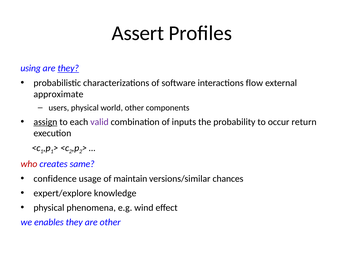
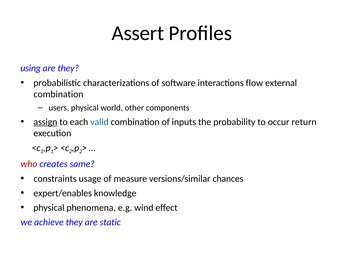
they at (68, 68) underline: present -> none
approximate at (58, 94): approximate -> combination
valid colour: purple -> blue
confidence: confidence -> constraints
maintain: maintain -> measure
expert/explore: expert/explore -> expert/enables
enables: enables -> achieve
are other: other -> static
